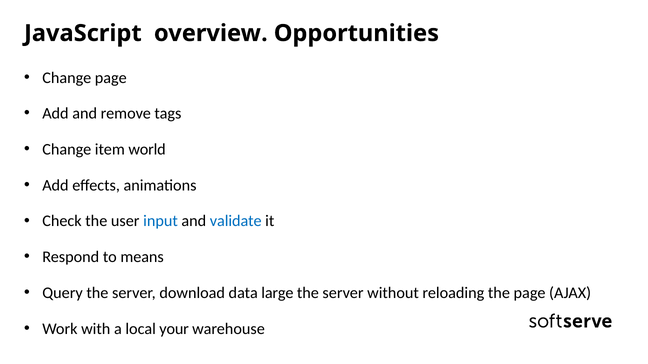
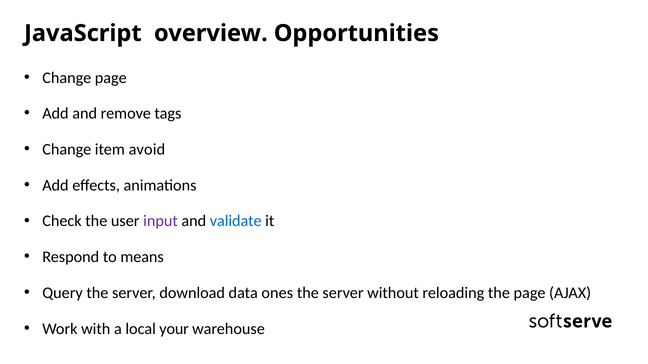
world: world -> avoid
input colour: blue -> purple
large: large -> ones
